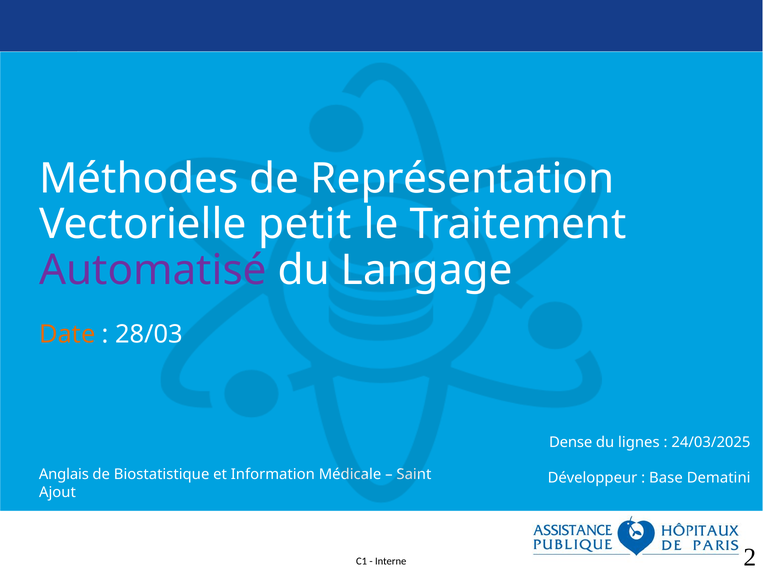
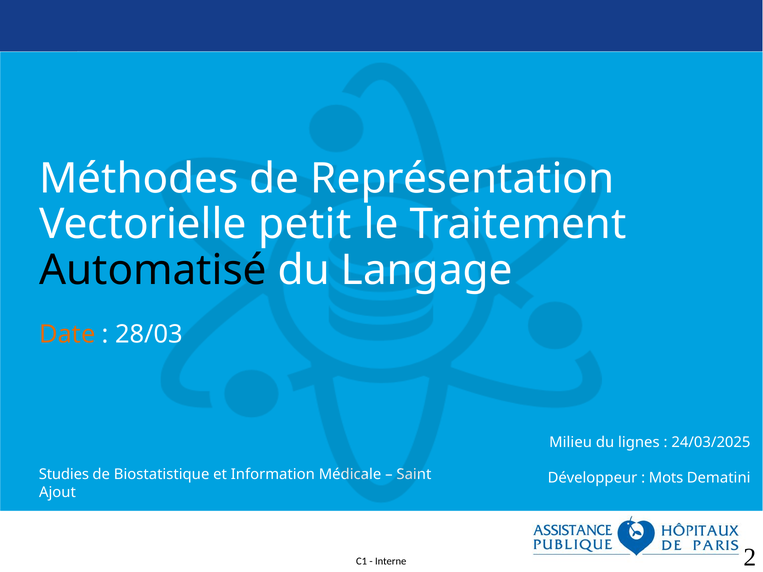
Automatisé colour: purple -> black
Dense: Dense -> Milieu
Anglais: Anglais -> Studies
Base: Base -> Mots
